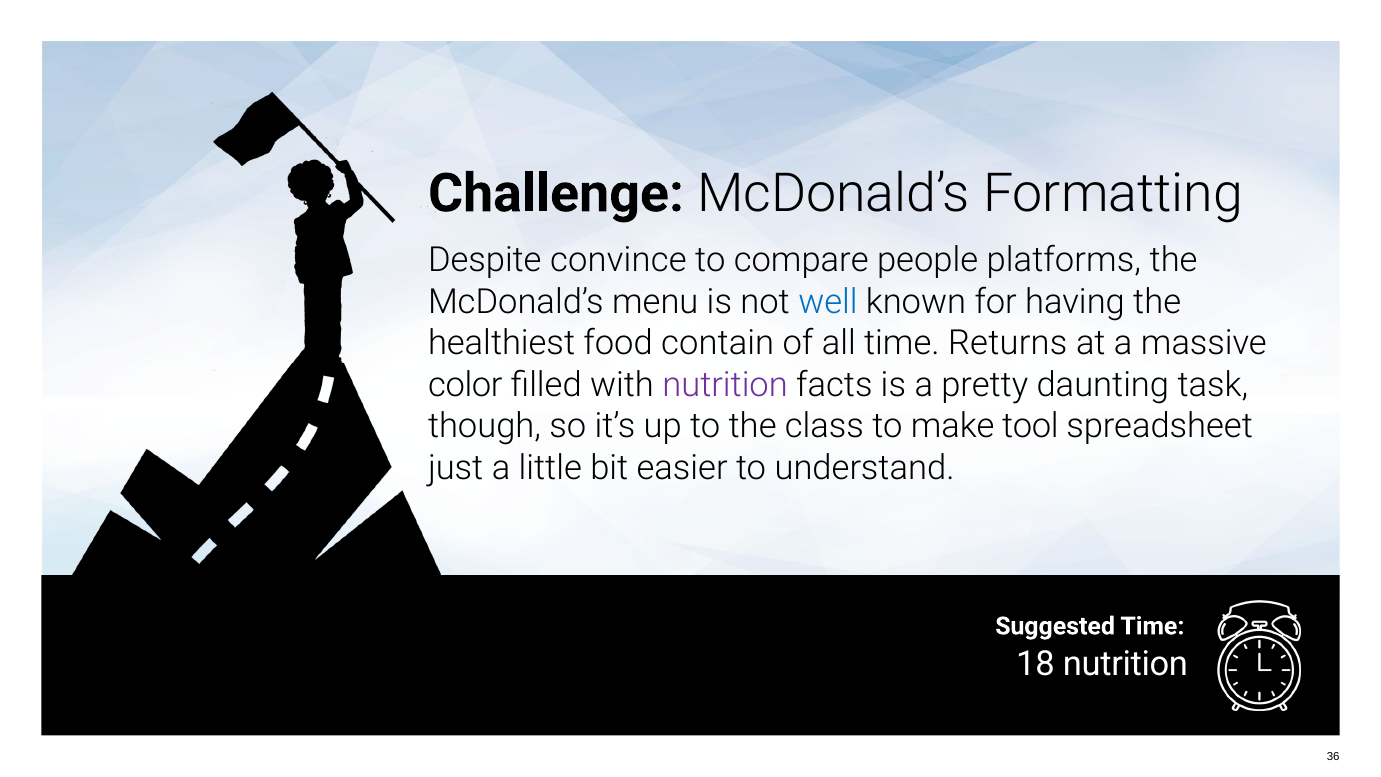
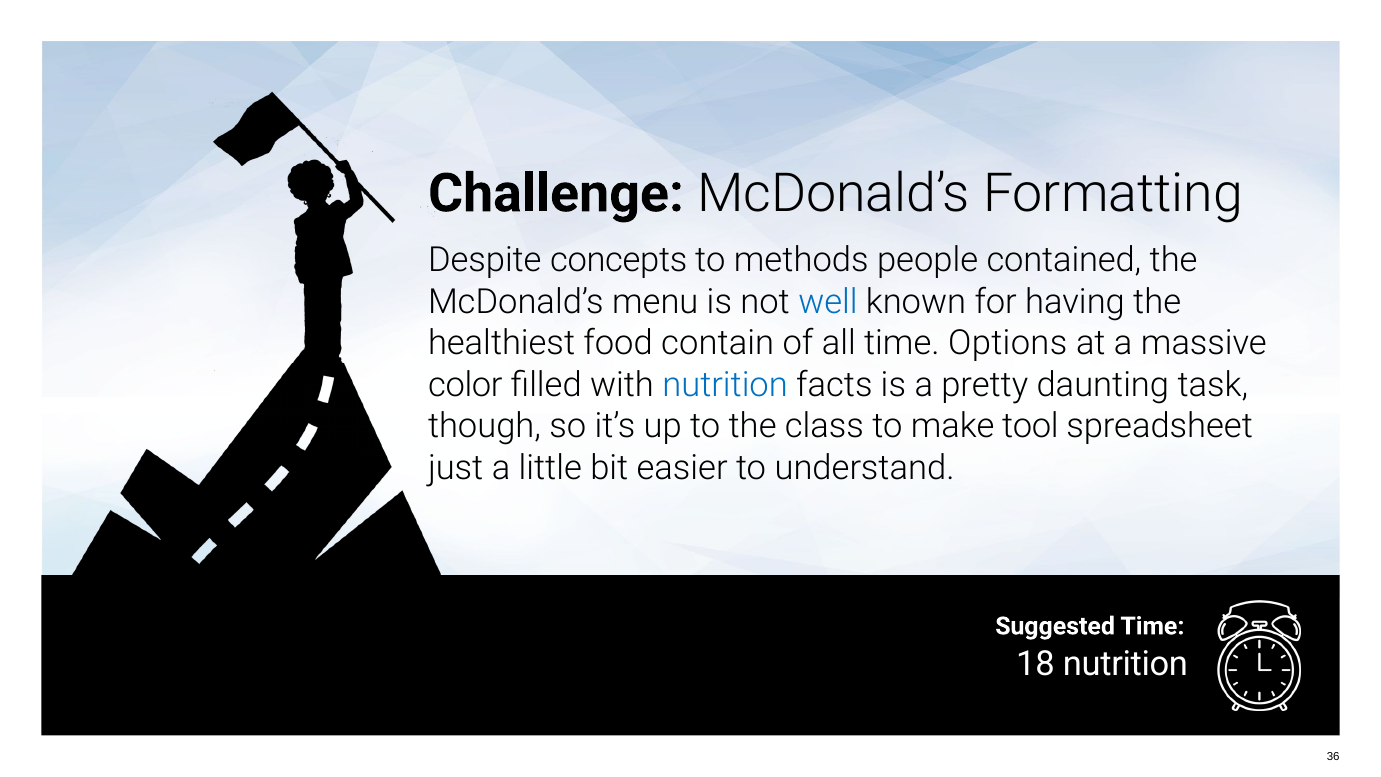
convince: convince -> concepts
compare: compare -> methods
platforms: platforms -> contained
Returns: Returns -> Options
nutrition at (725, 385) colour: purple -> blue
